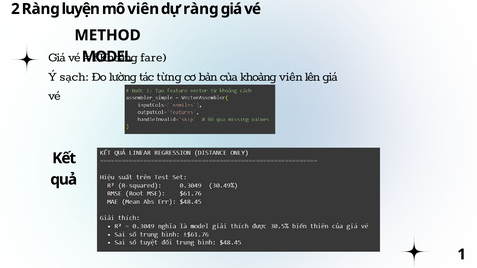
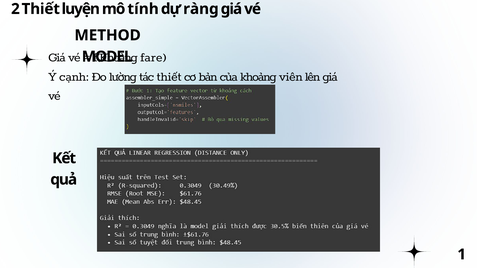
2 Ràng: Ràng -> Thiết
mô viên: viên -> tính
sạch: sạch -> cạnh
tác từng: từng -> thiết
